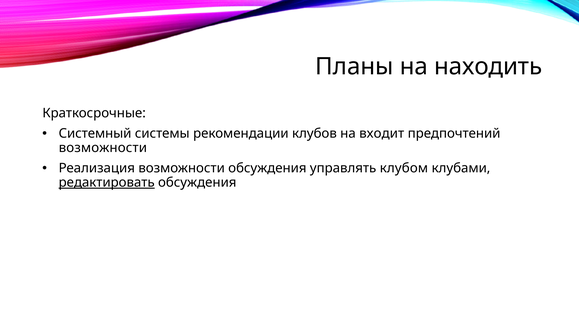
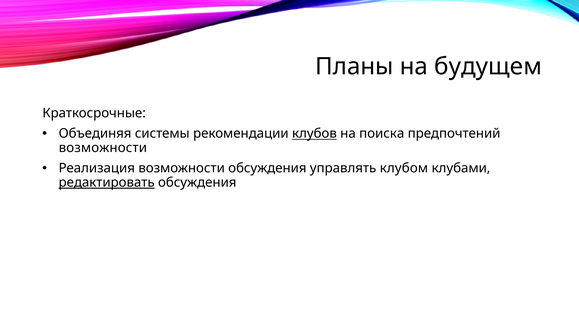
находить: находить -> будущем
Системный: Системный -> Объединяя
клубов underline: none -> present
входит: входит -> поиска
